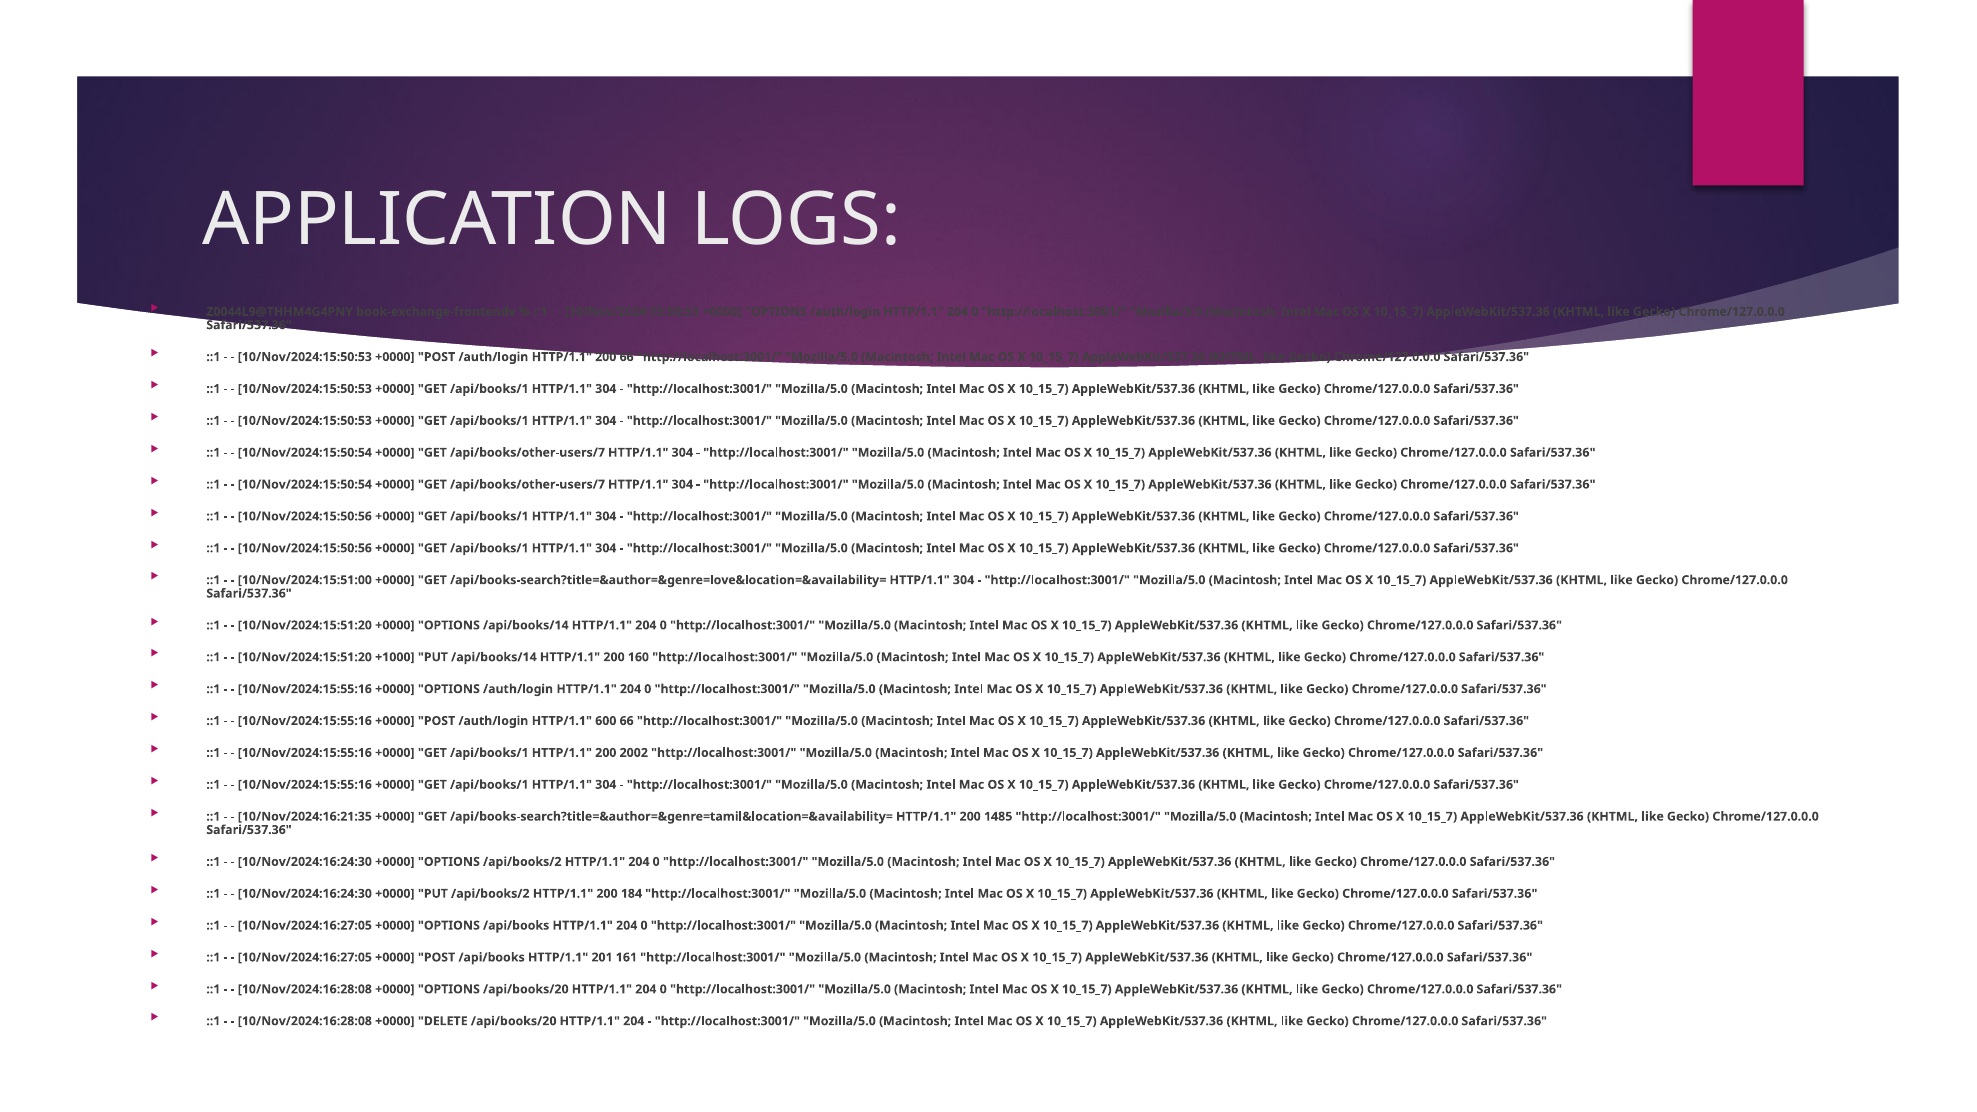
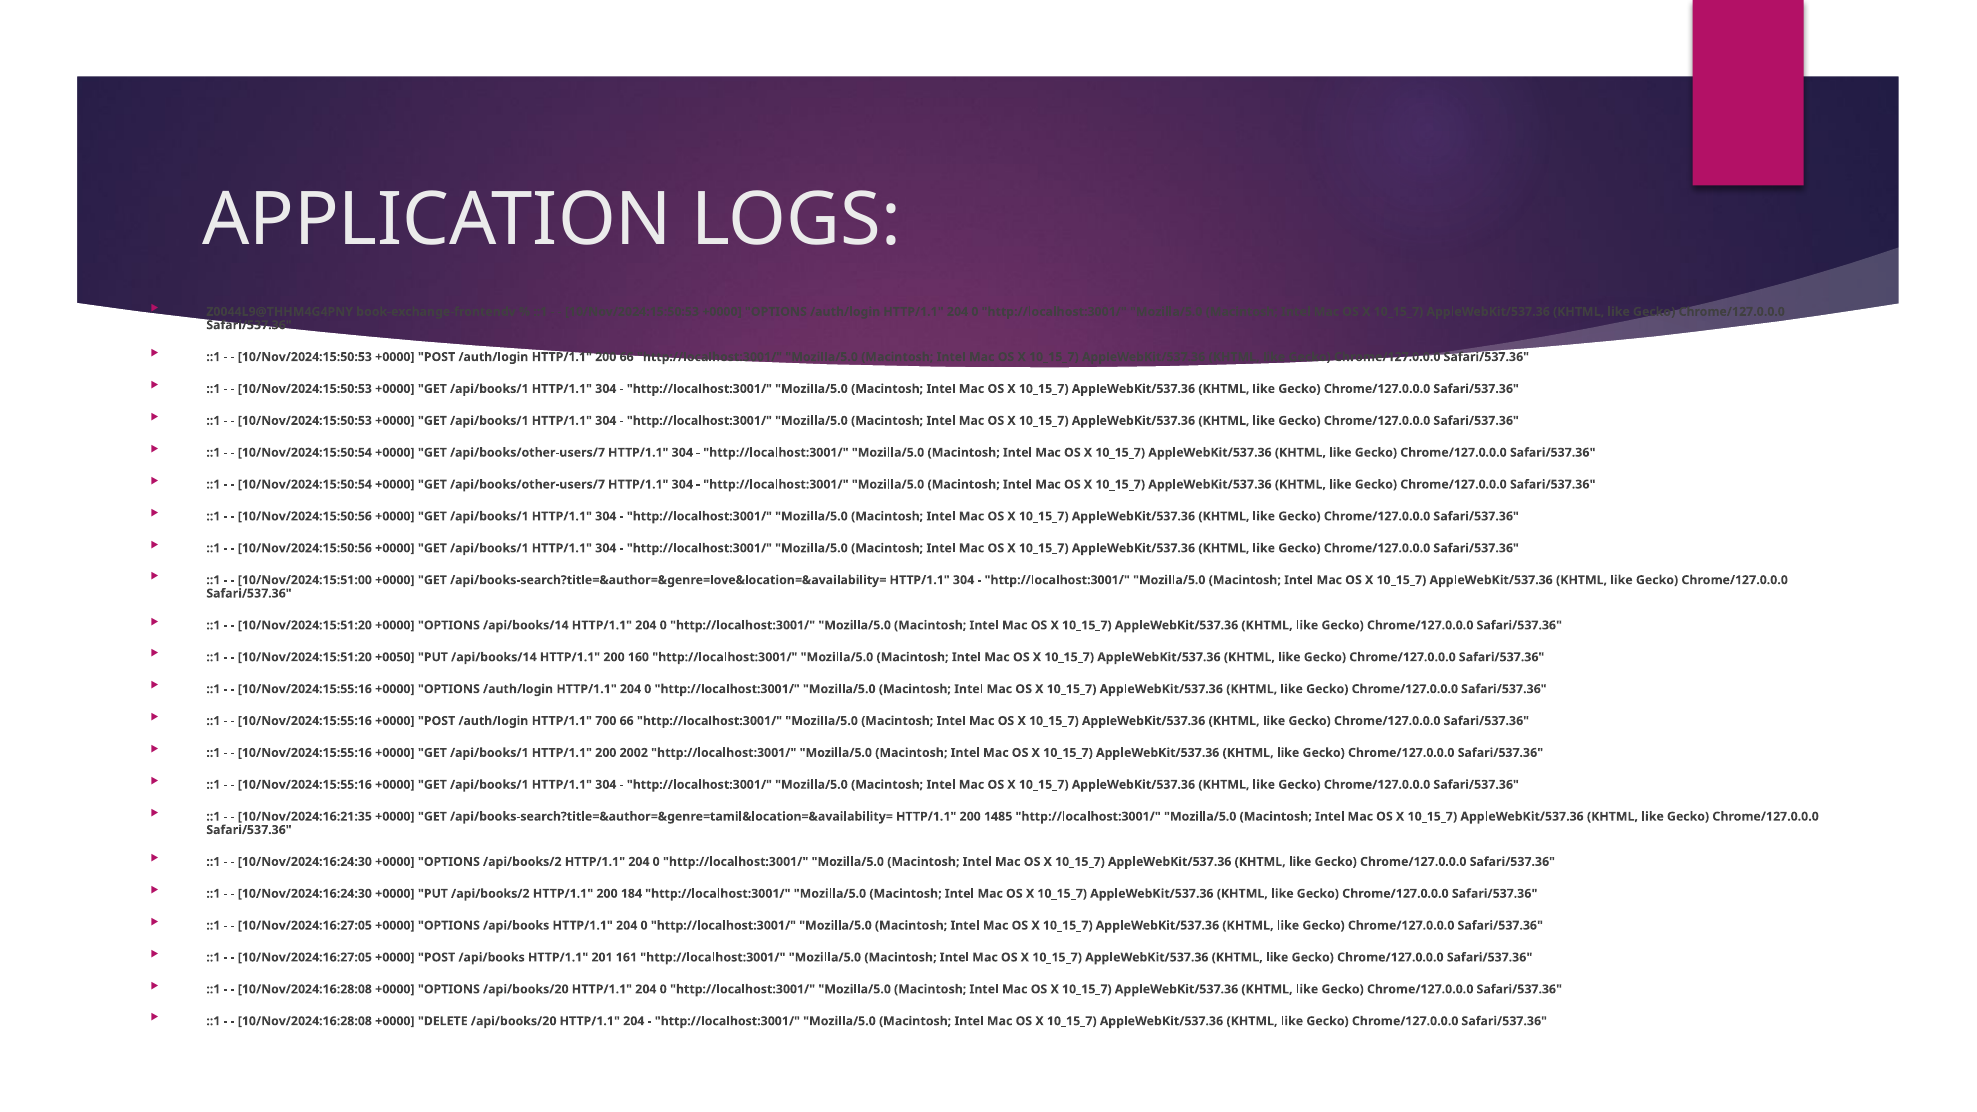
+1000: +1000 -> +0050
600: 600 -> 700
